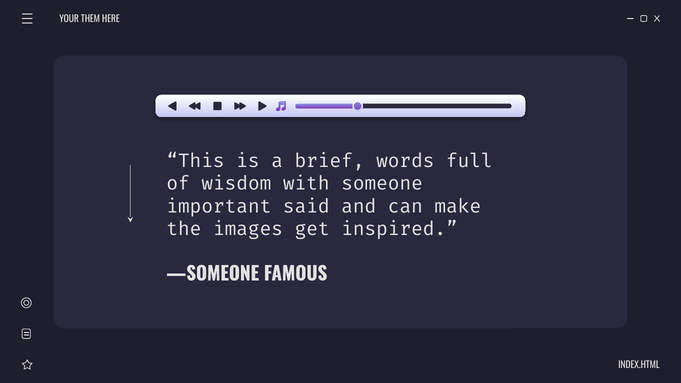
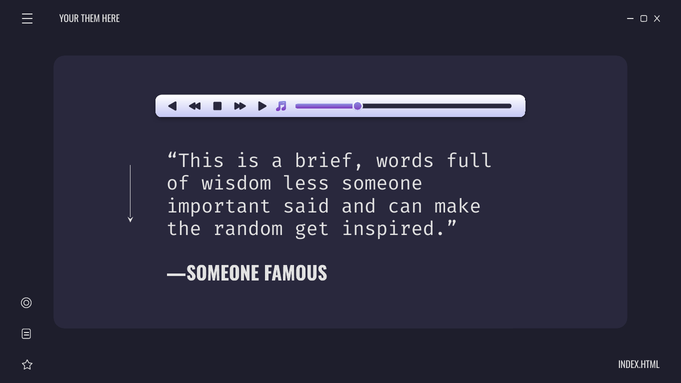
with: with -> less
images: images -> random
